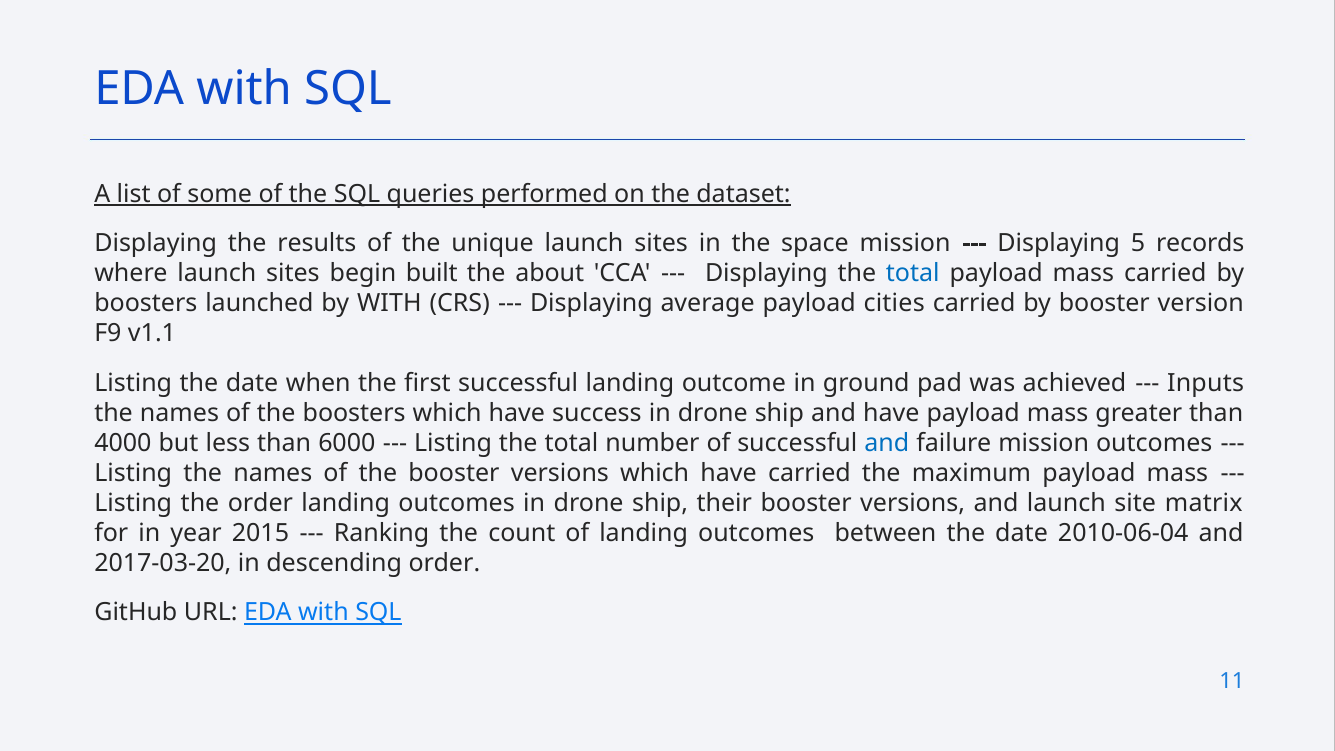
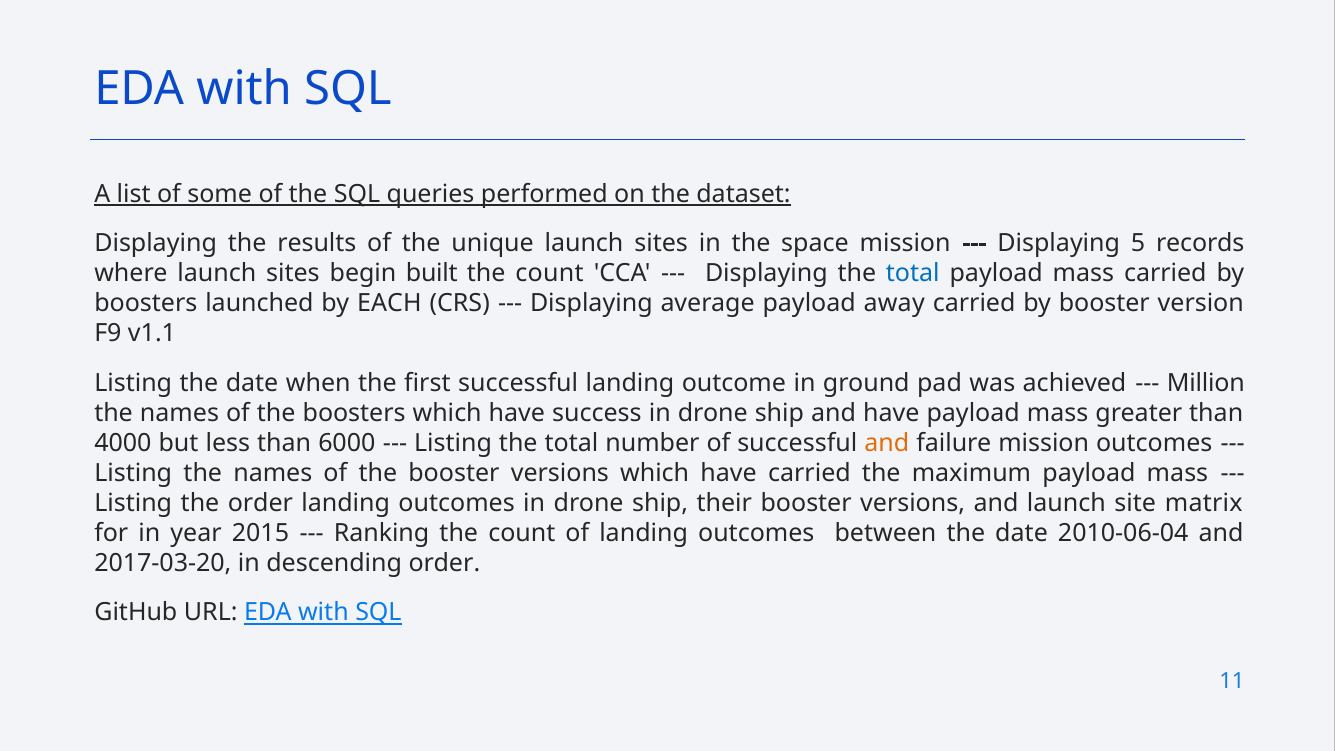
about at (550, 273): about -> count
by WITH: WITH -> EACH
cities: cities -> away
Inputs: Inputs -> Million
and at (887, 443) colour: blue -> orange
